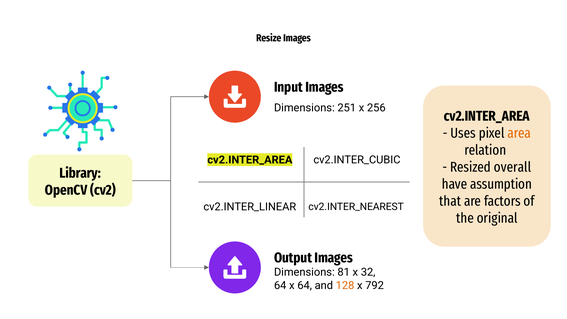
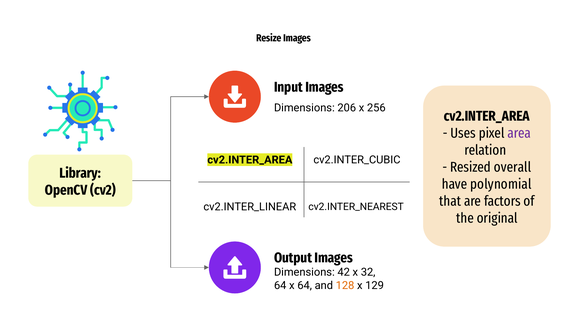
251: 251 -> 206
area colour: orange -> purple
assumption: assumption -> polynomial
81: 81 -> 42
792: 792 -> 129
